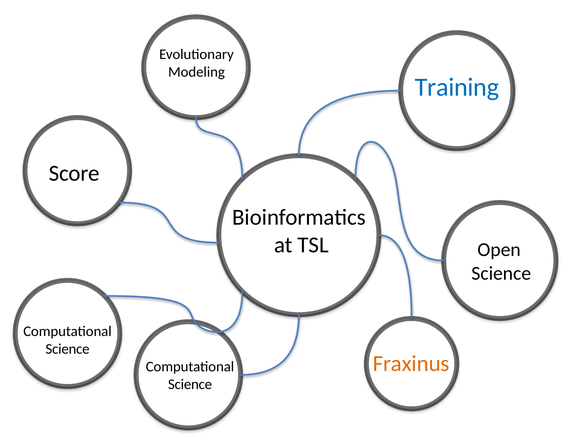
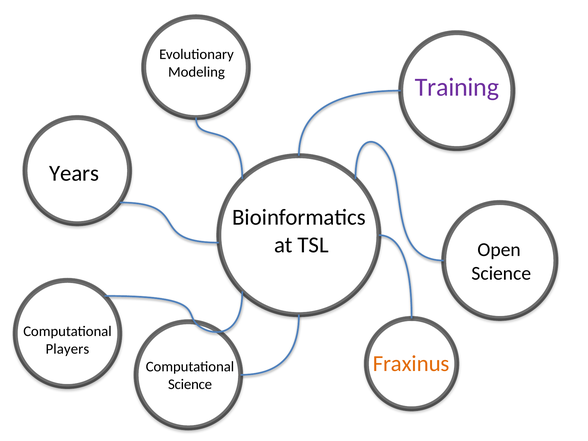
Training colour: blue -> purple
Score: Score -> Years
Science at (68, 349): Science -> Players
